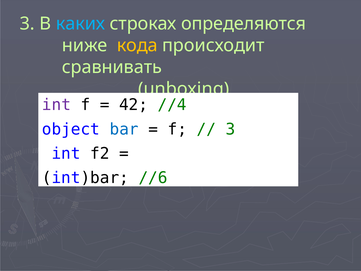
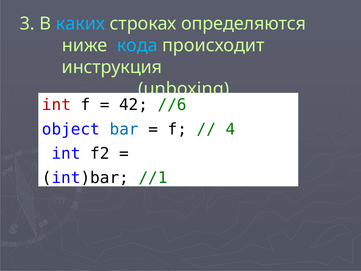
кода colour: yellow -> light blue
сравнивать: сравнивать -> инструкция
int at (56, 105) colour: purple -> red
//4: //4 -> //6
3 at (230, 129): 3 -> 4
//6: //6 -> //1
